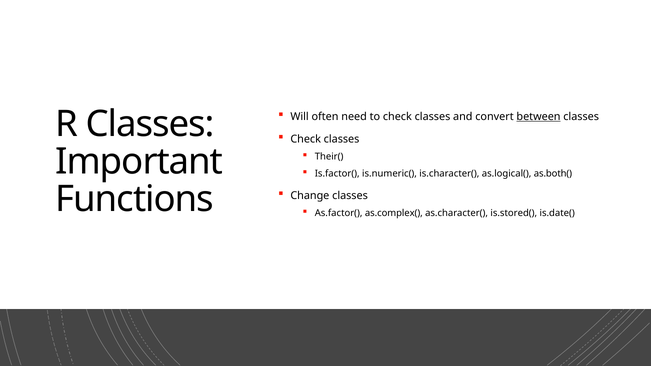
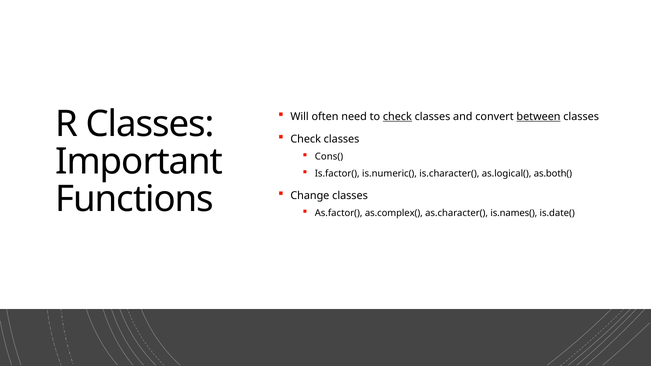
check at (397, 117) underline: none -> present
Their(: Their( -> Cons(
is.stored(: is.stored( -> is.names(
